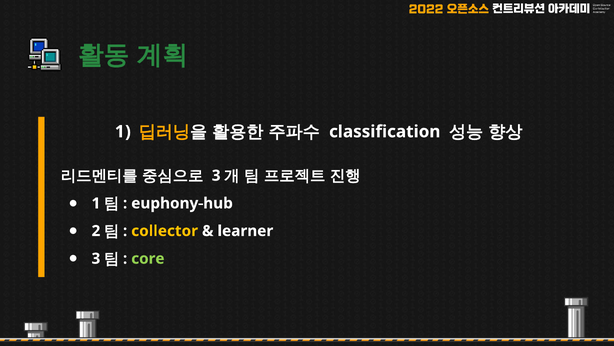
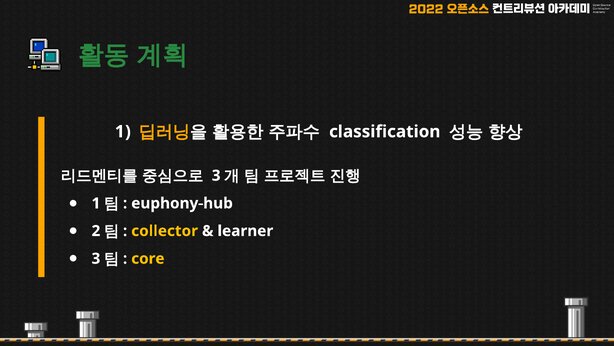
core colour: light green -> yellow
